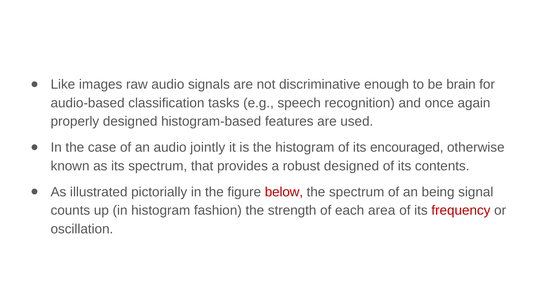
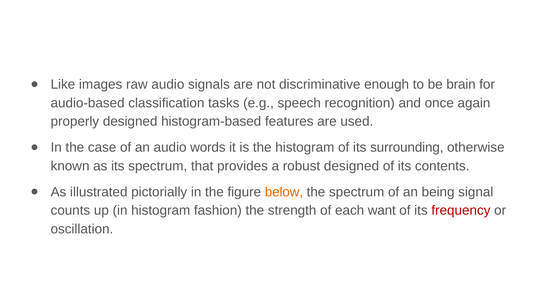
jointly: jointly -> words
encouraged: encouraged -> surrounding
below colour: red -> orange
area: area -> want
